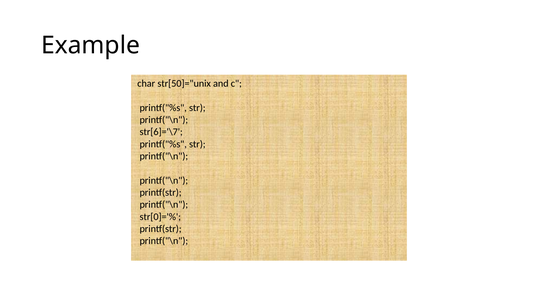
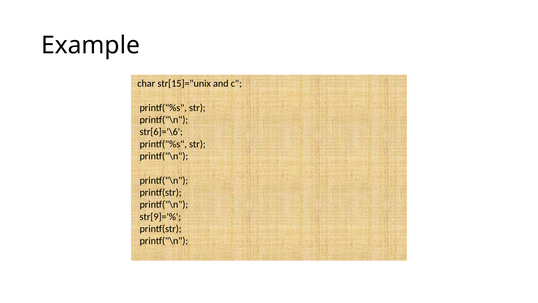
str[50]="unix: str[50]="unix -> str[15]="unix
str[6]='\7: str[6]='\7 -> str[6]='\6
str[0]='%: str[0]='% -> str[9]='%
